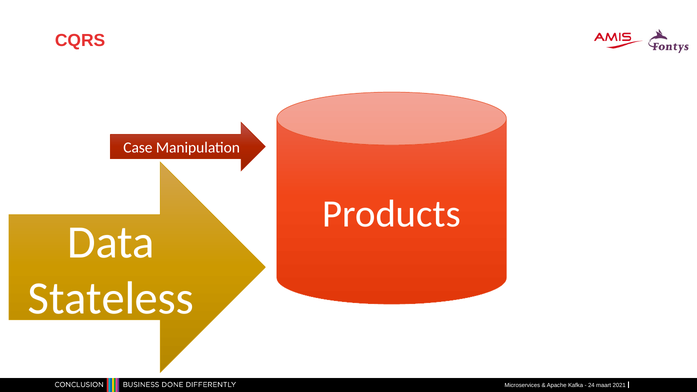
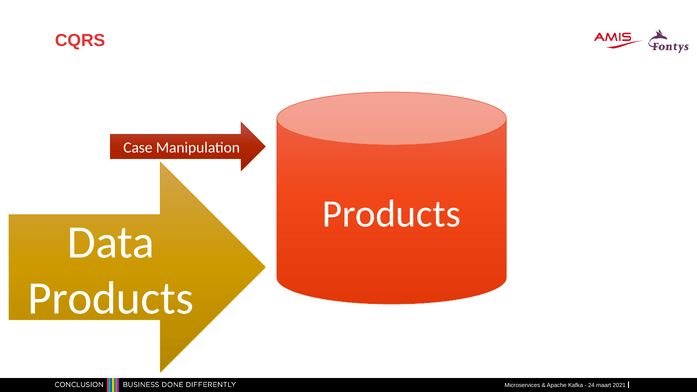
Stateless at (111, 298): Stateless -> Products
